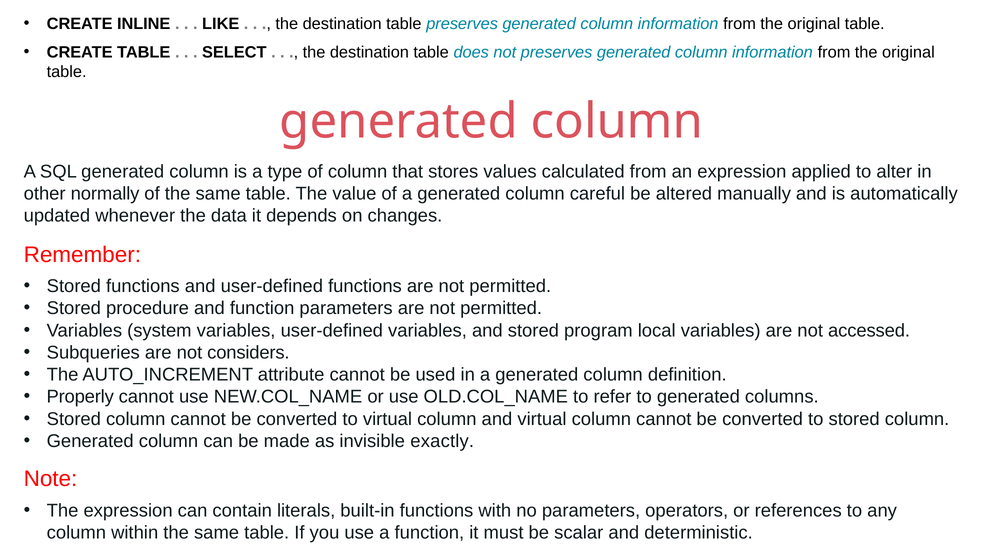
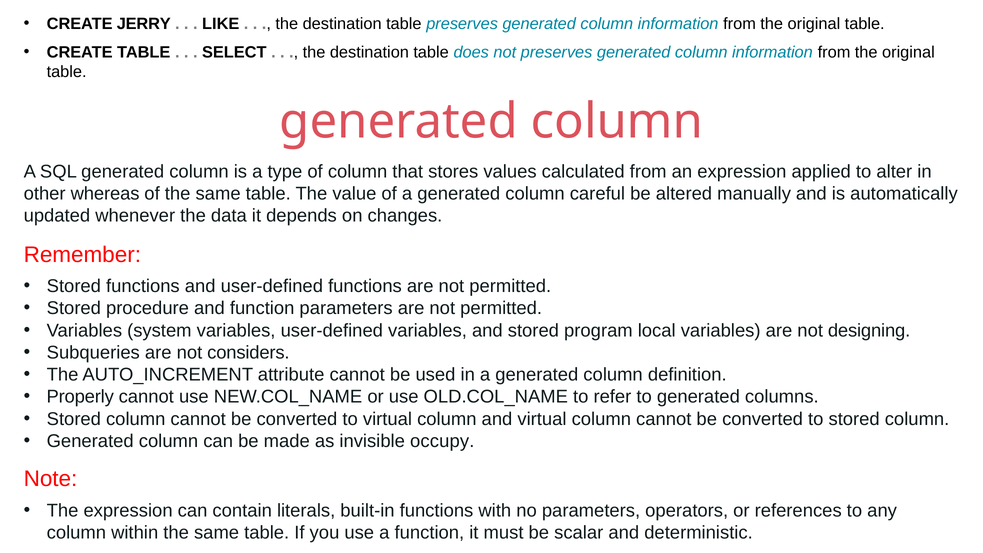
INLINE: INLINE -> JERRY
normally: normally -> whereas
accessed: accessed -> designing
exactly: exactly -> occupy
